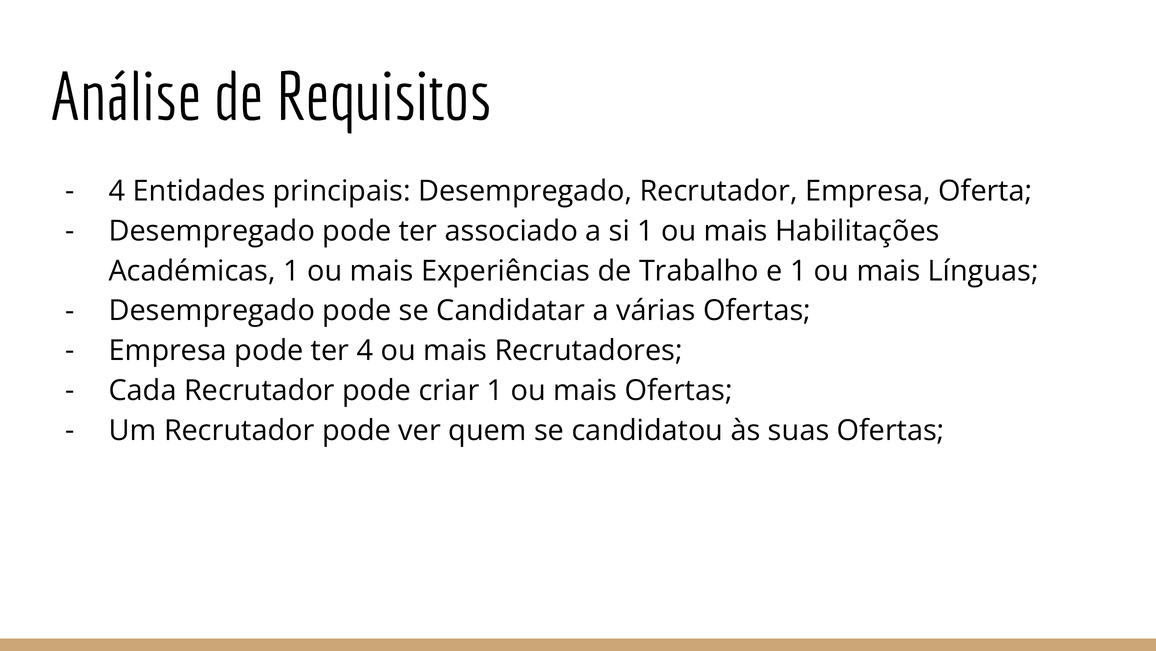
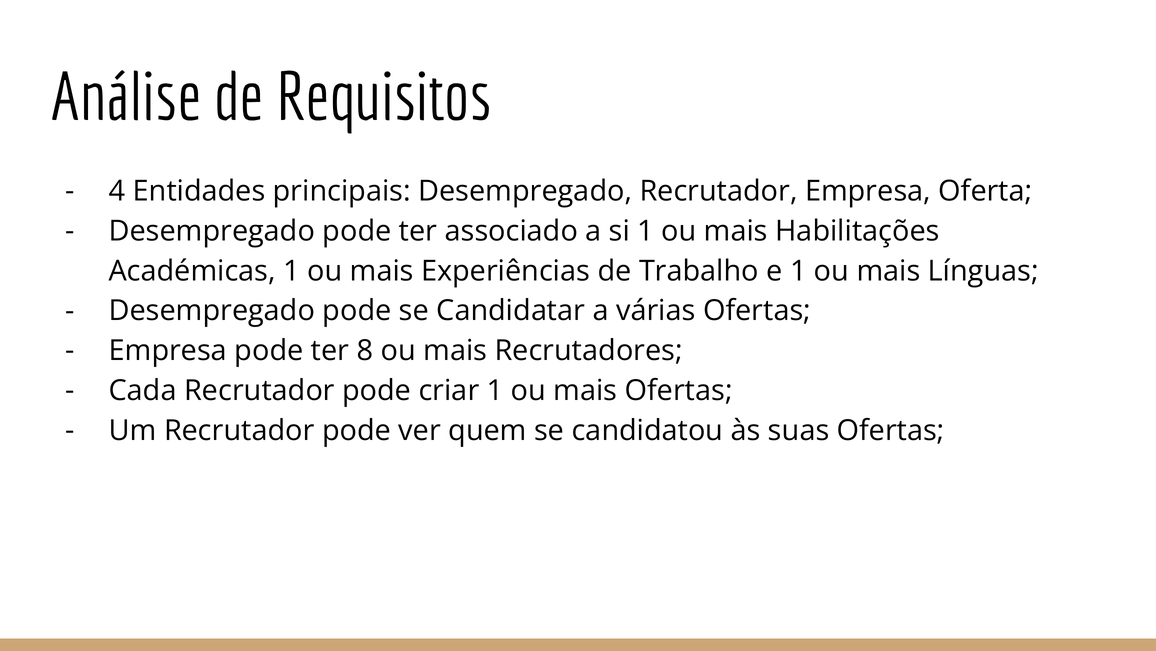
ter 4: 4 -> 8
